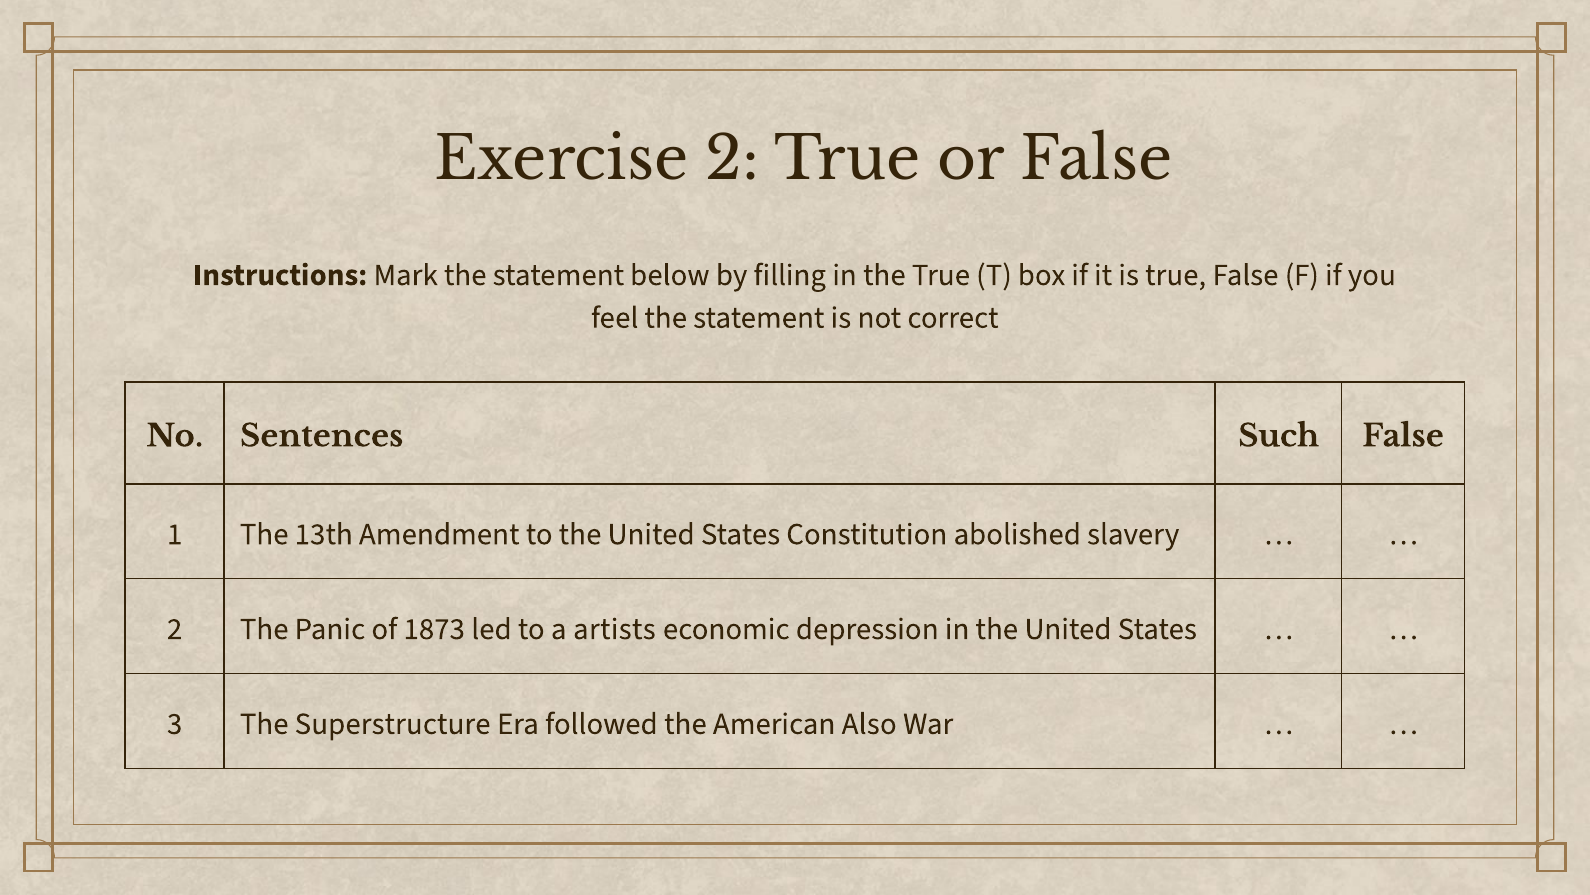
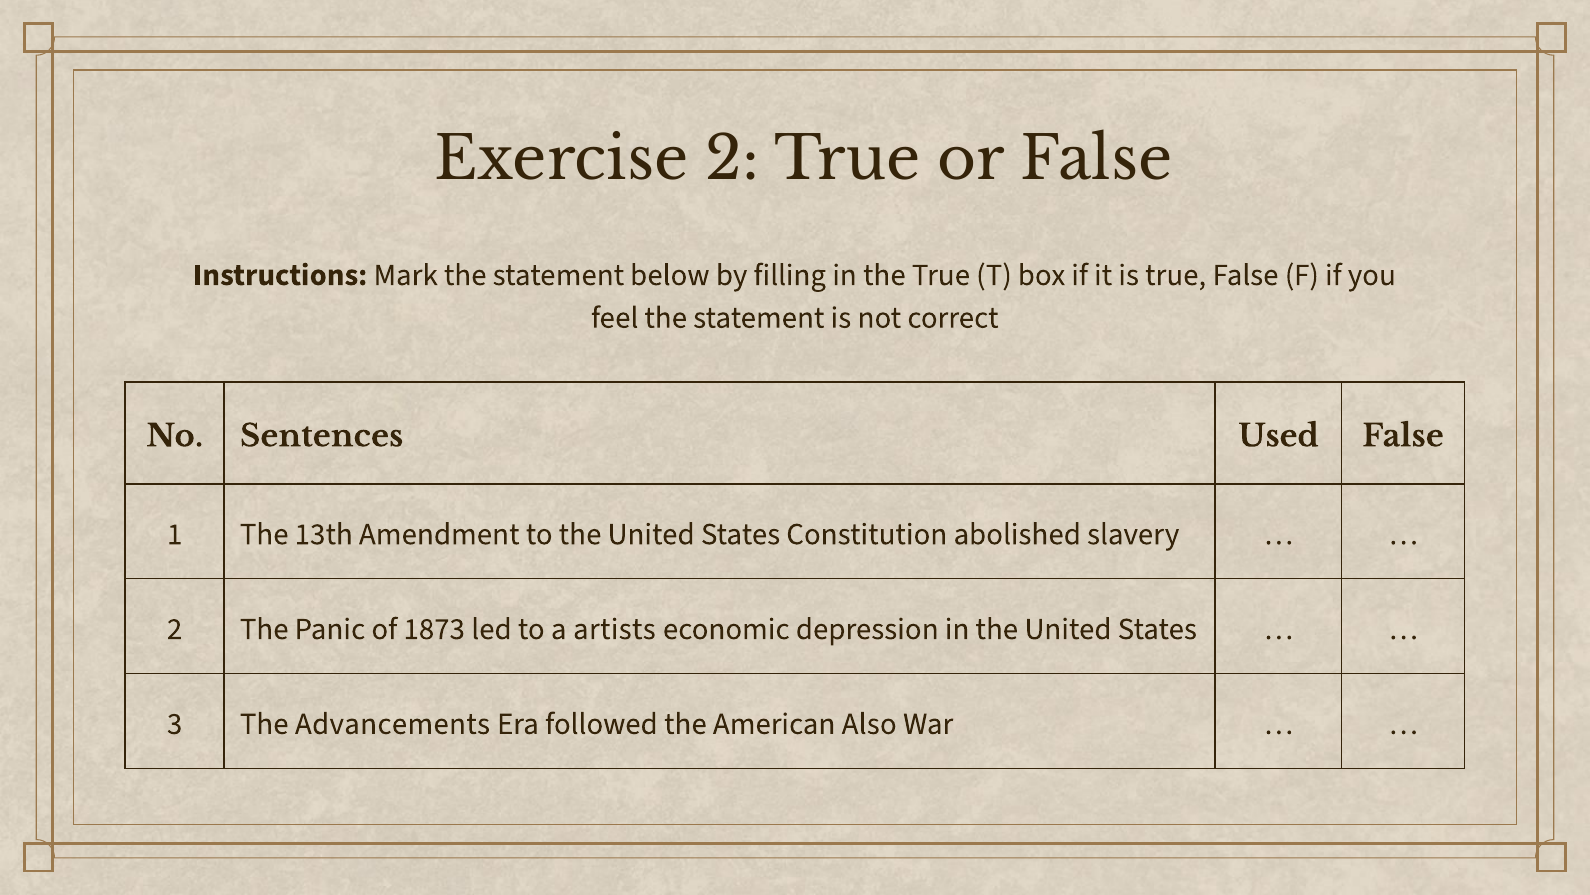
Such: Such -> Used
Superstructure: Superstructure -> Advancements
